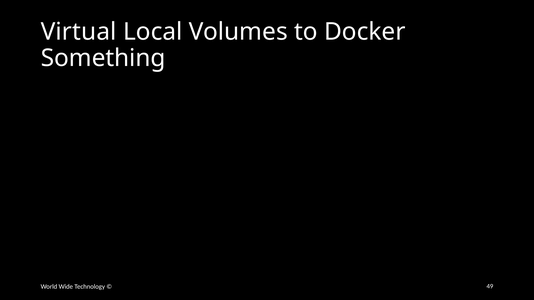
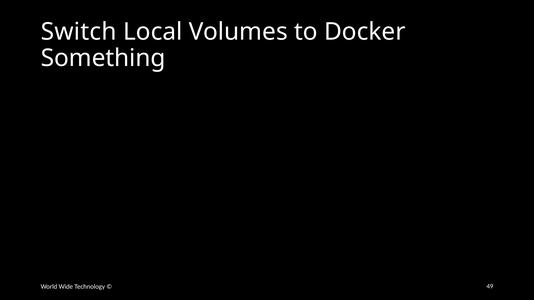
Virtual: Virtual -> Switch
